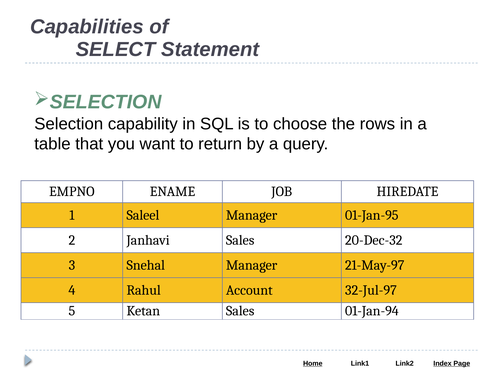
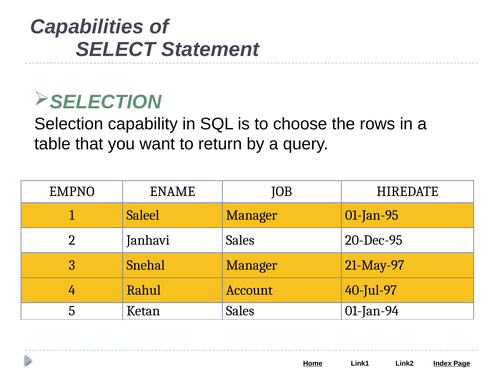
20-Dec-32: 20-Dec-32 -> 20-Dec-95
32-Jul-97: 32-Jul-97 -> 40-Jul-97
